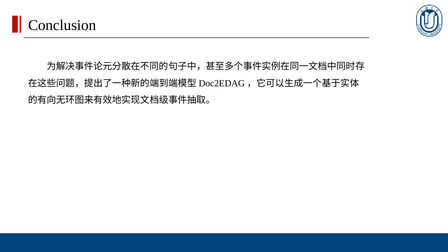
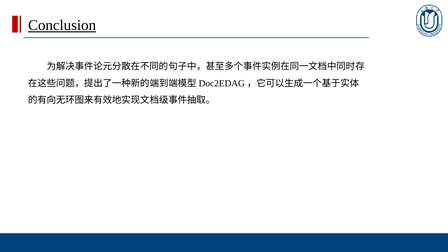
Conclusion underline: none -> present
